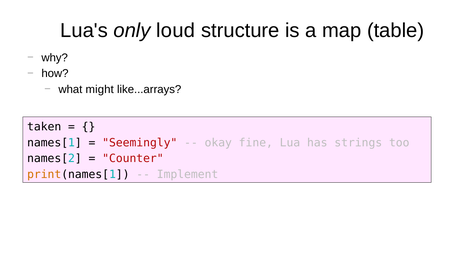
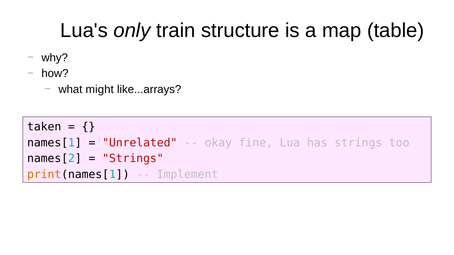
loud: loud -> train
Seemingly: Seemingly -> Unrelated
Counter at (133, 159): Counter -> Strings
